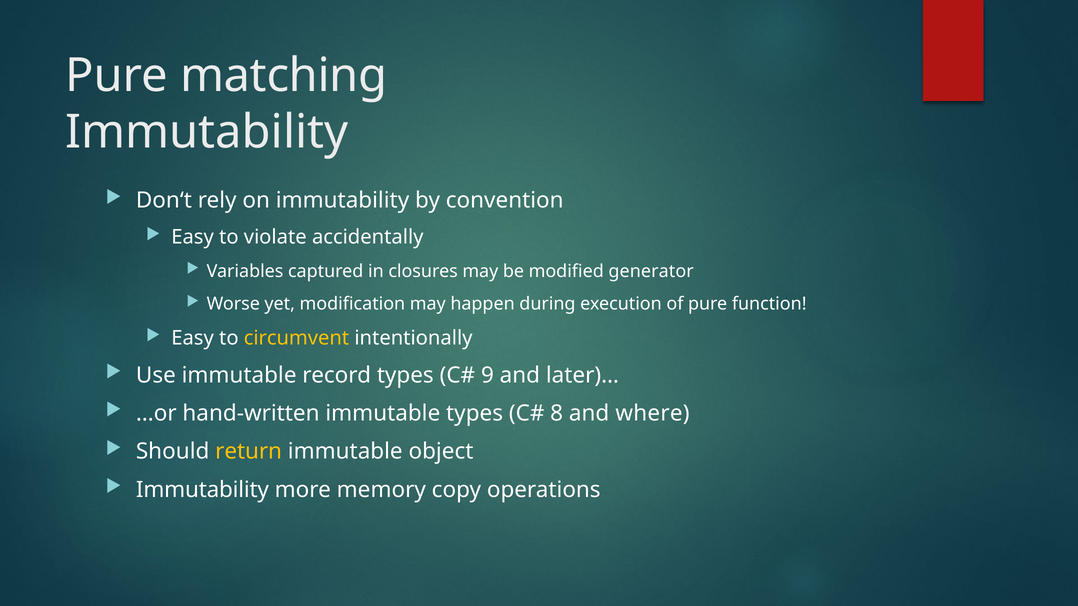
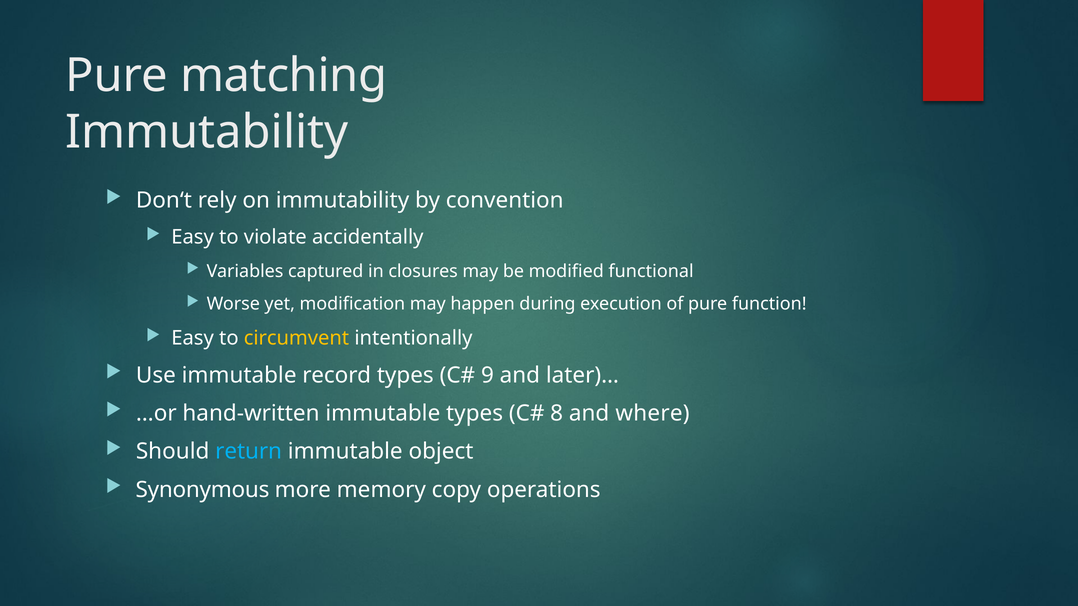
generator: generator -> functional
return colour: yellow -> light blue
Immutability at (202, 490): Immutability -> Synonymous
